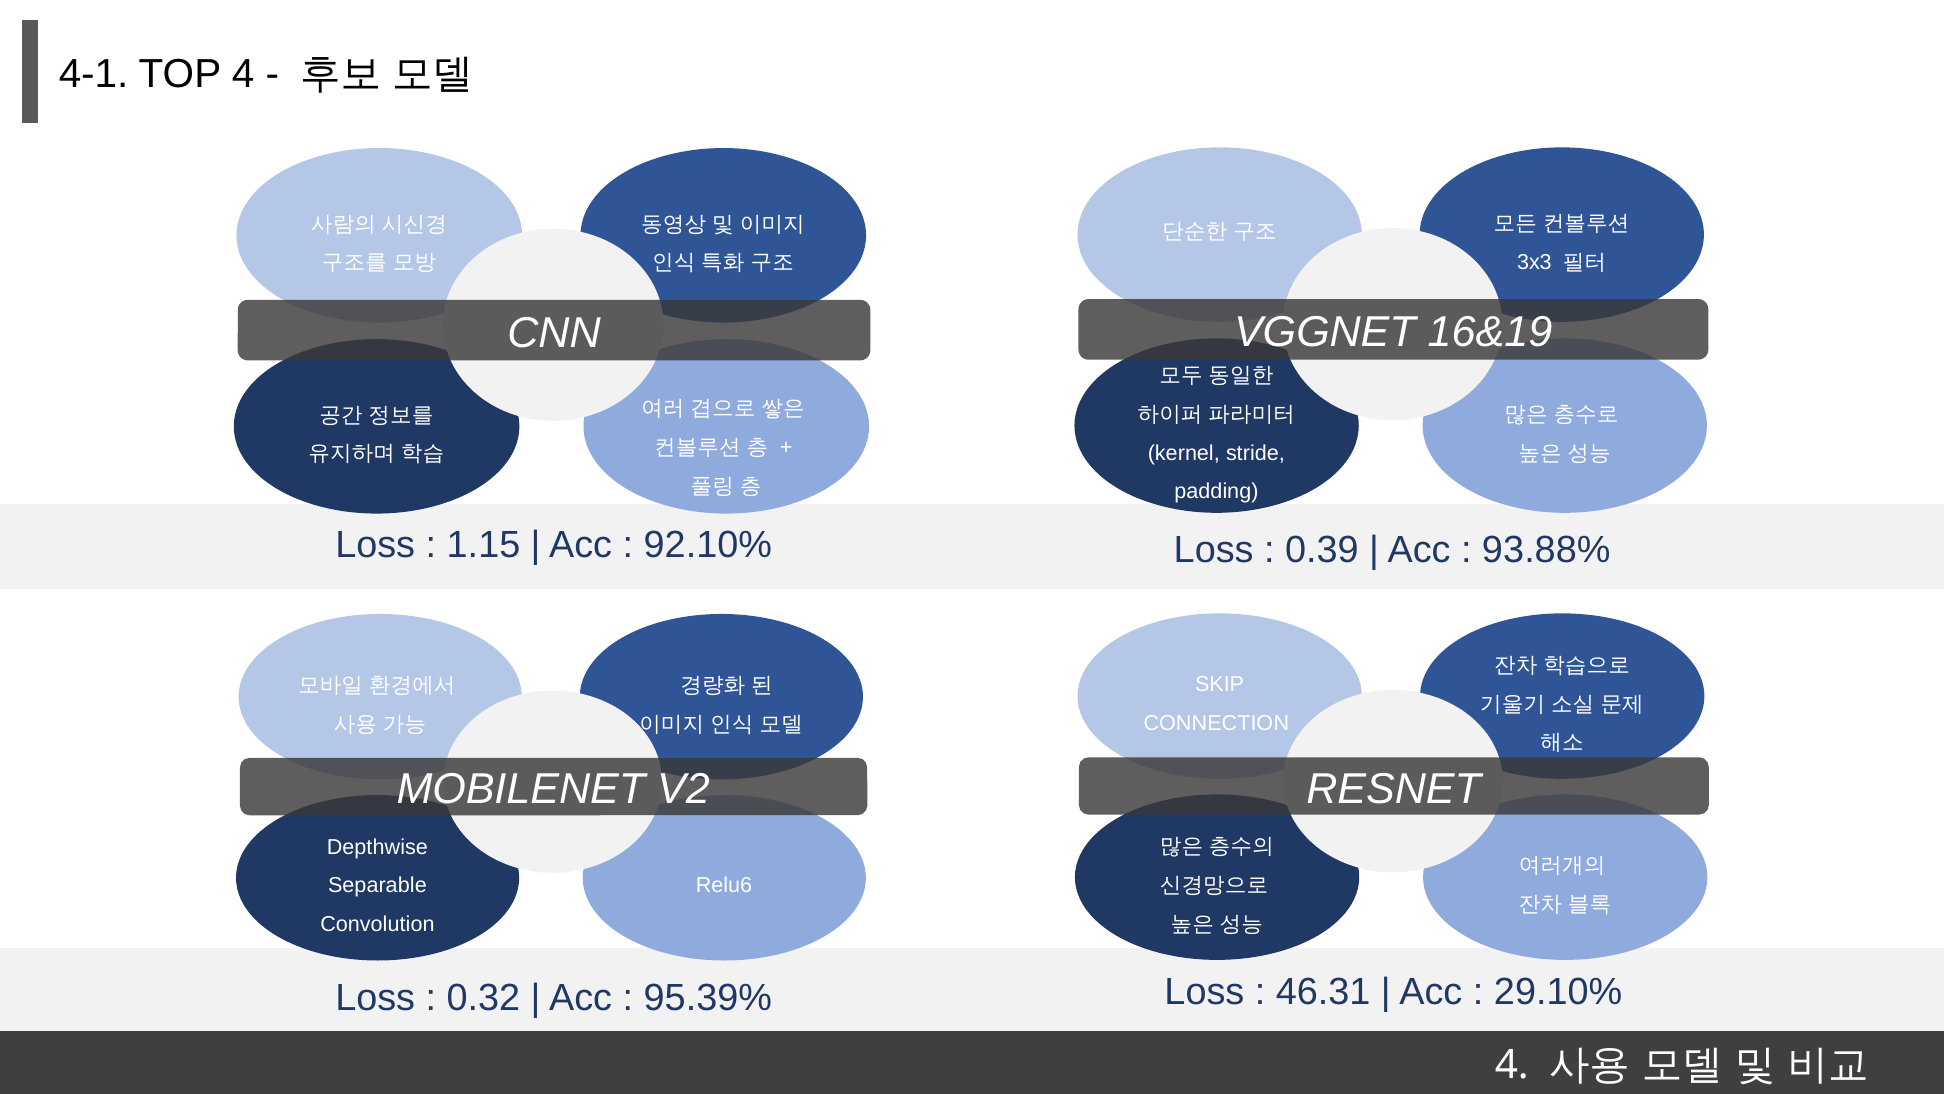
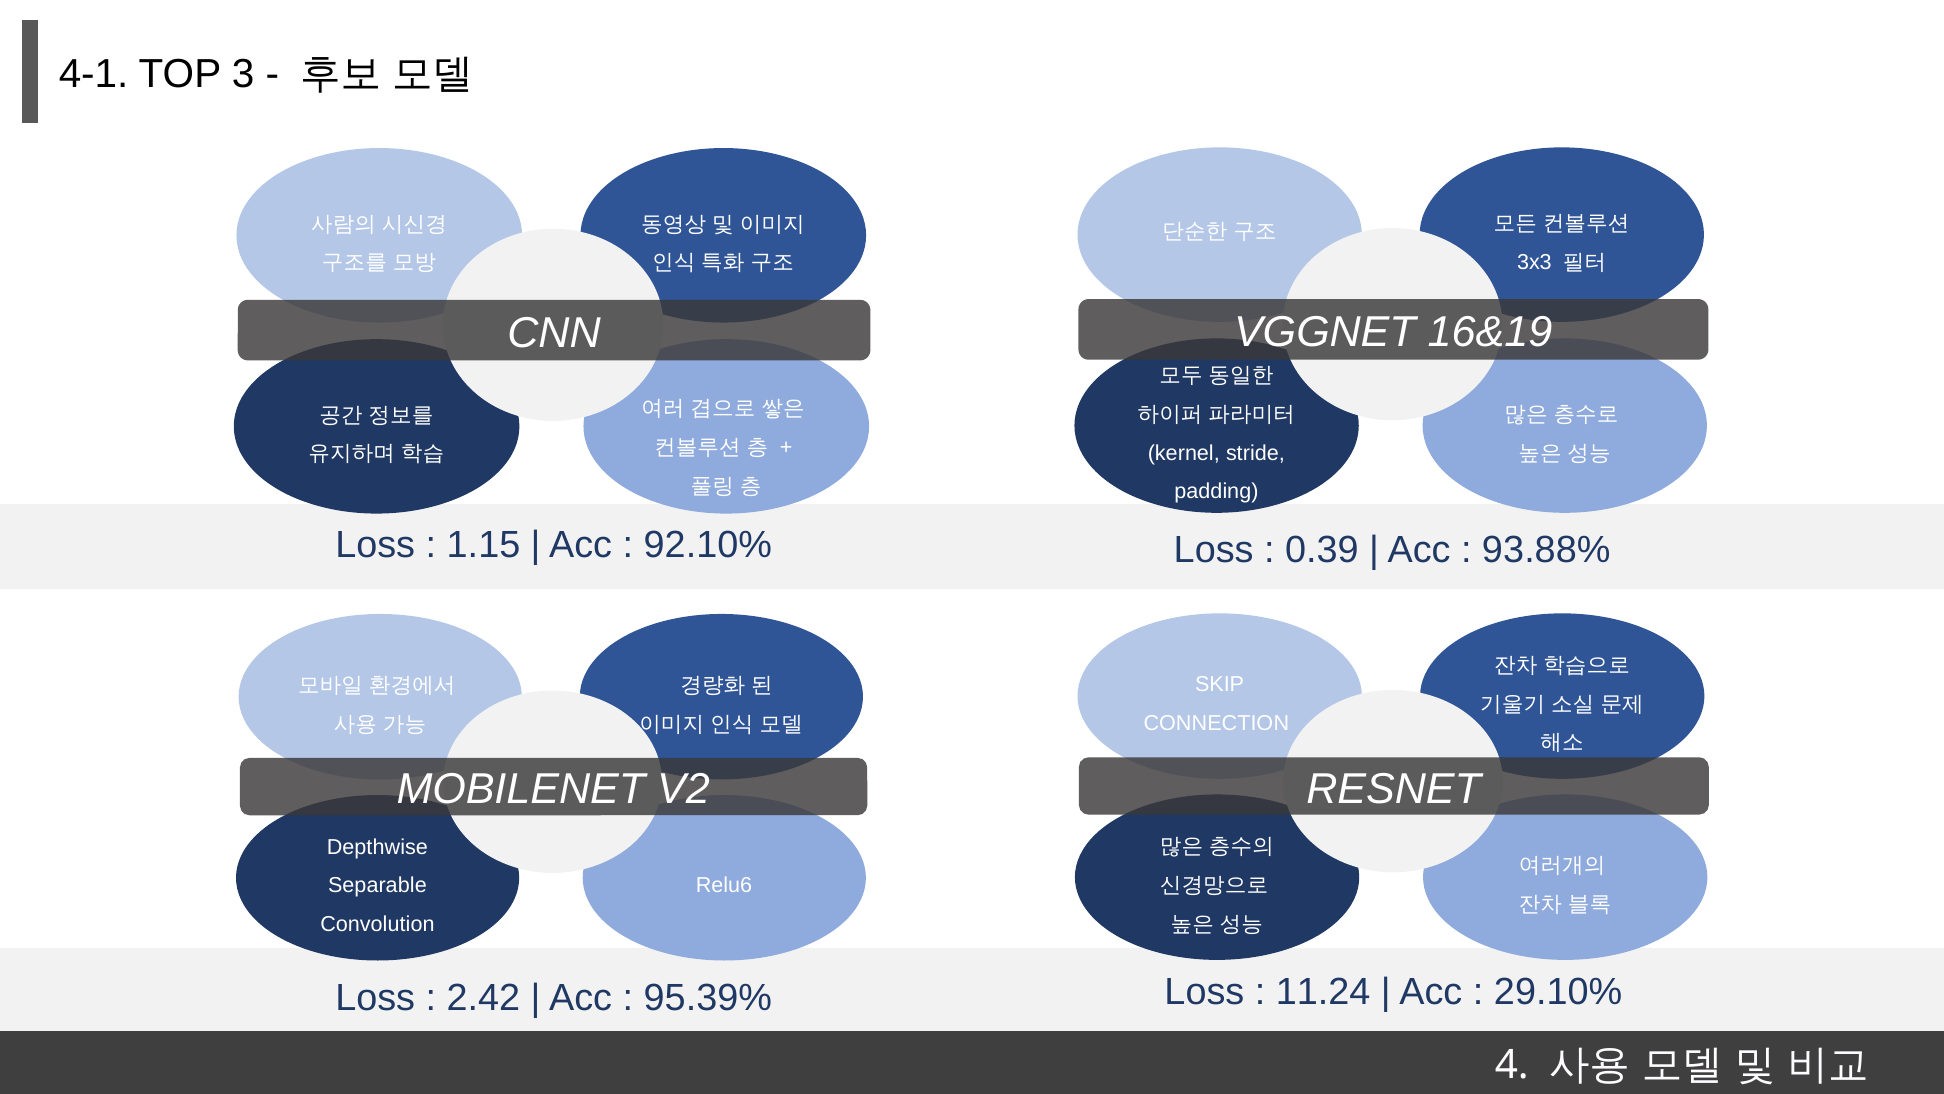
TOP 4: 4 -> 3
46.31: 46.31 -> 11.24
0.32: 0.32 -> 2.42
